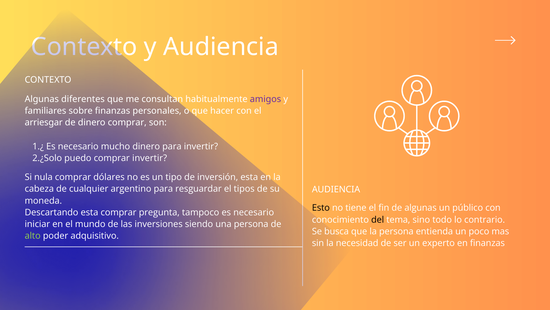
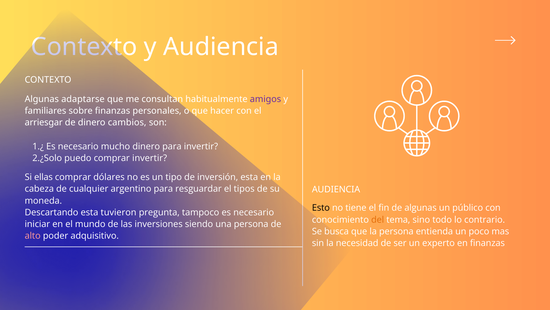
diferentes: diferentes -> adaptarse
dinero comprar: comprar -> cambios
nula: nula -> ellas
esta comprar: comprar -> tuvieron
del colour: black -> orange
alto colour: light green -> pink
